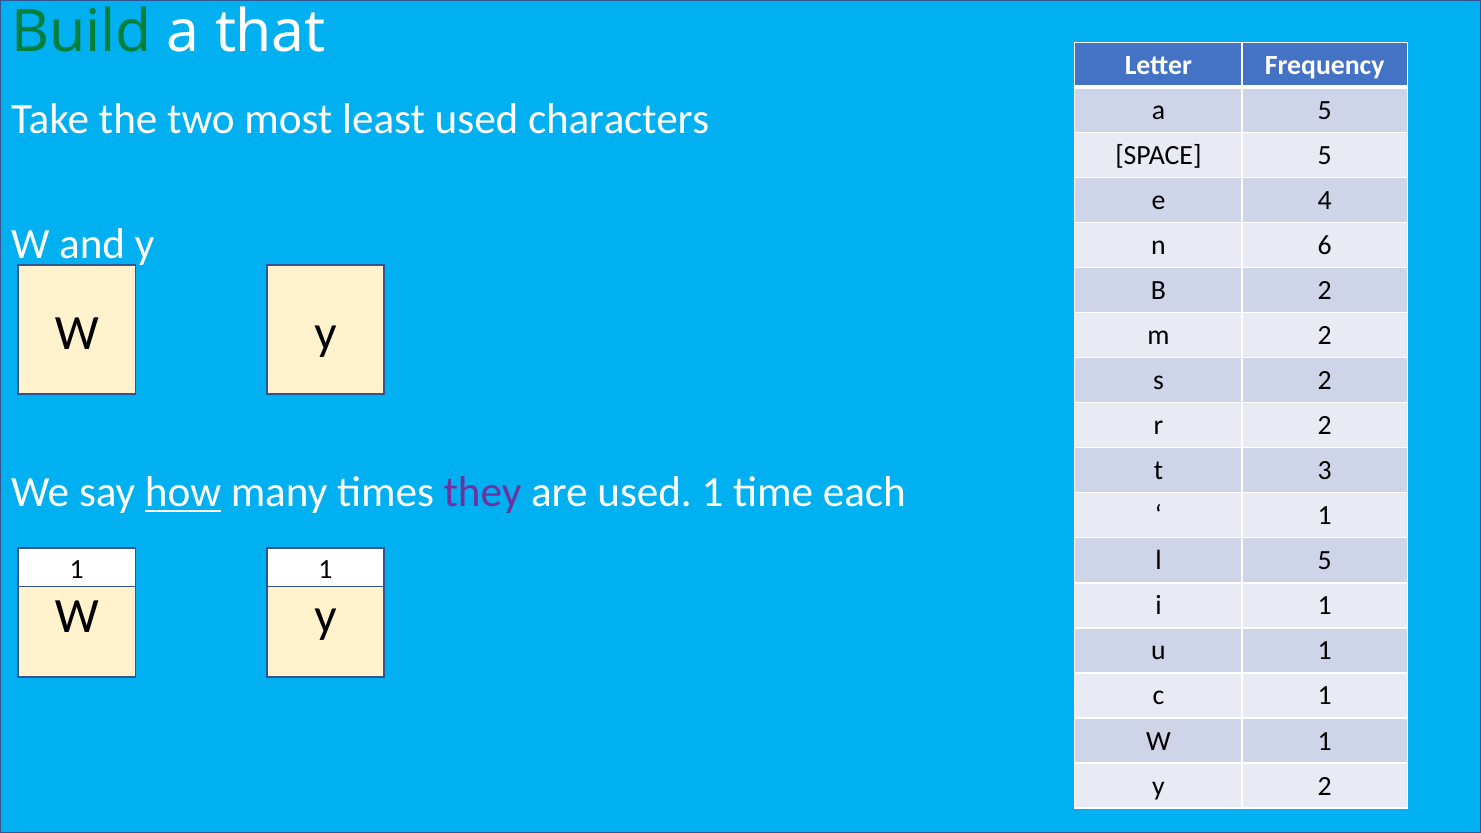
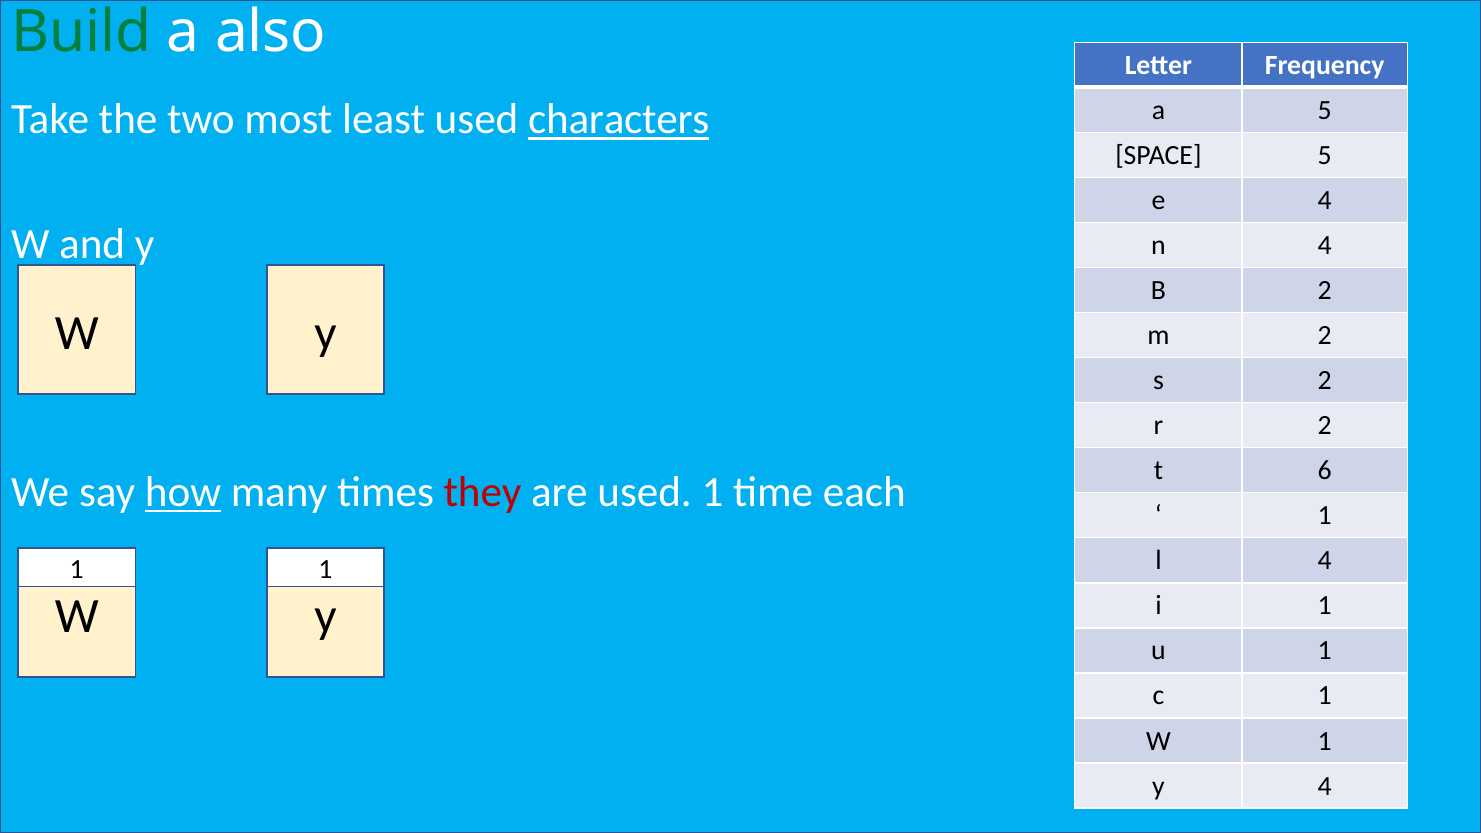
that: that -> also
characters underline: none -> present
n 6: 6 -> 4
3: 3 -> 6
they colour: purple -> red
l 5: 5 -> 4
y 2: 2 -> 4
